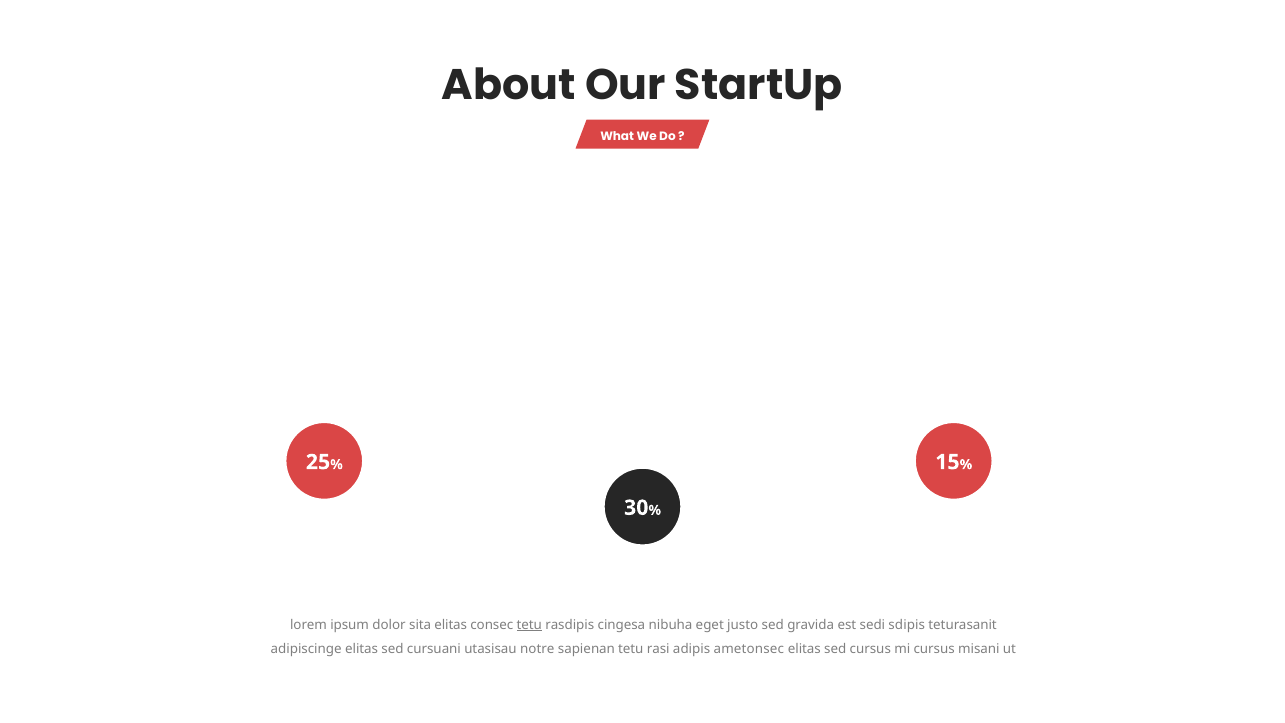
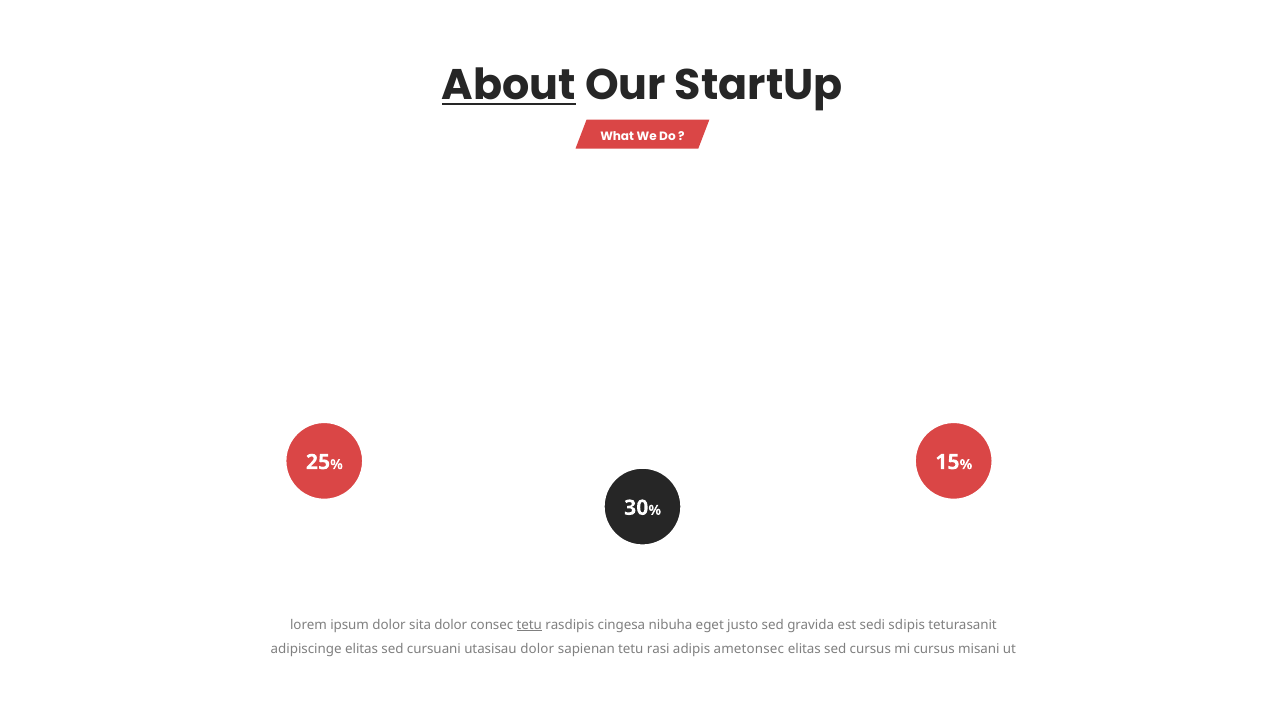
About underline: none -> present
sita elitas: elitas -> dolor
utasisau notre: notre -> dolor
